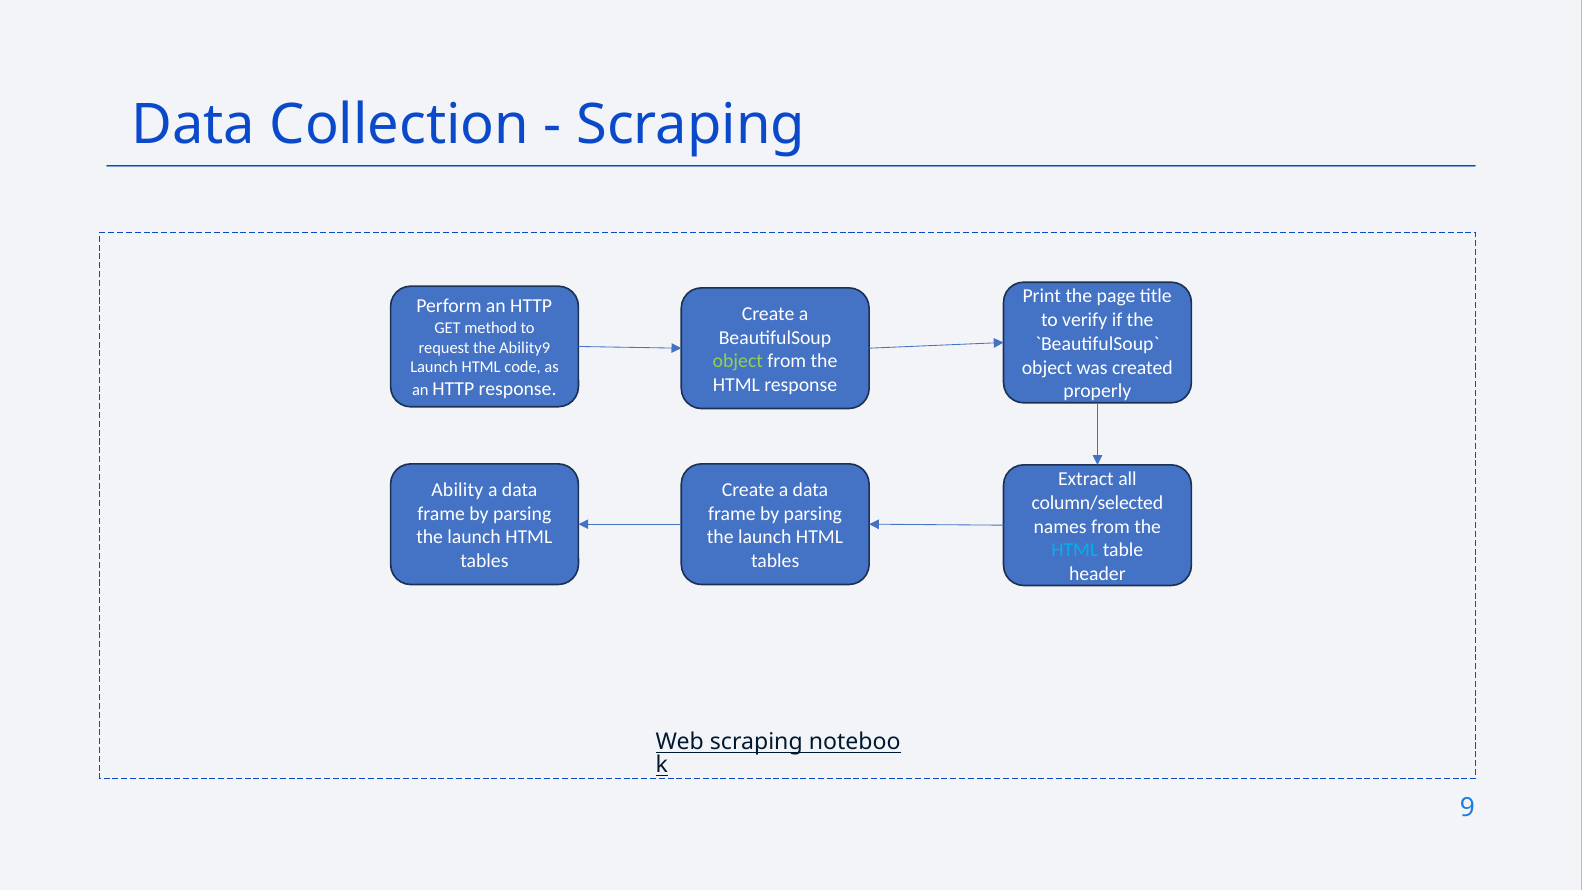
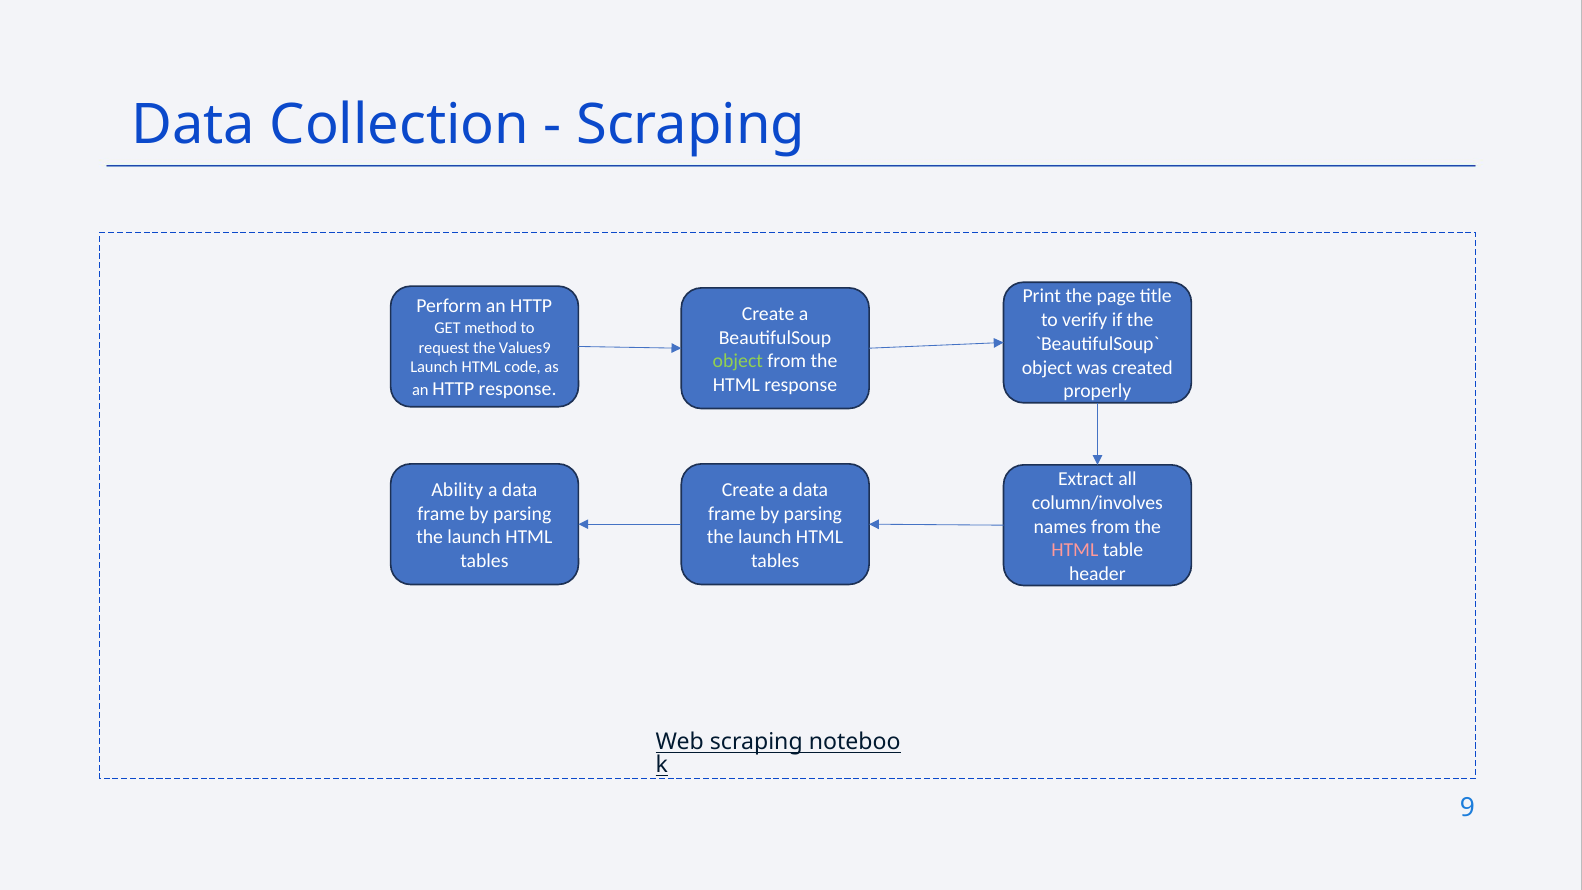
Ability9: Ability9 -> Values9
column/selected: column/selected -> column/involves
HTML at (1075, 550) colour: light blue -> pink
